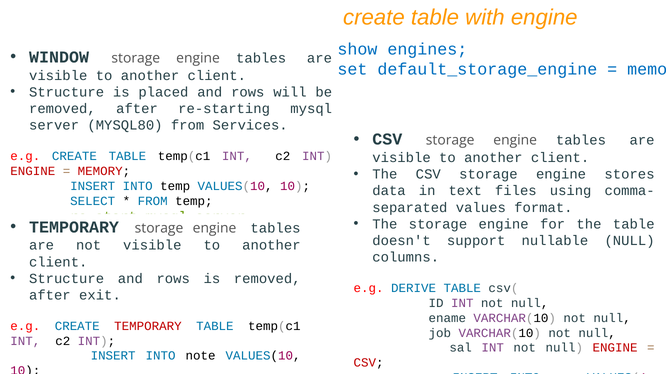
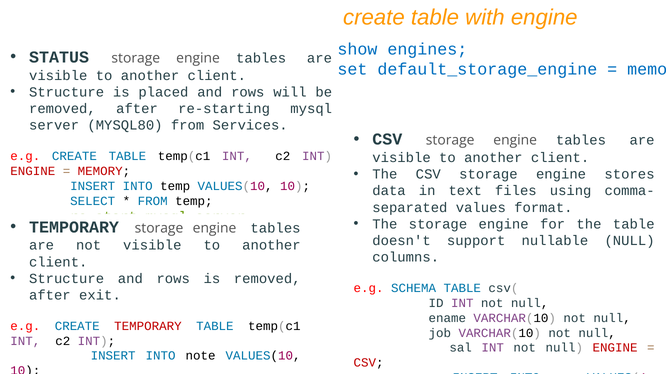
WINDOW: WINDOW -> STATUS
DERIVE: DERIVE -> SCHEMA
